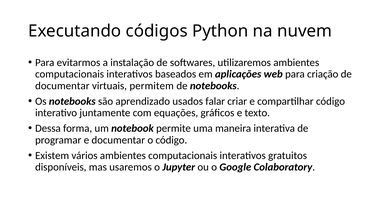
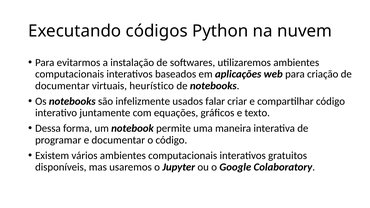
permitem: permitem -> heurístico
aprendizado: aprendizado -> infelizmente
